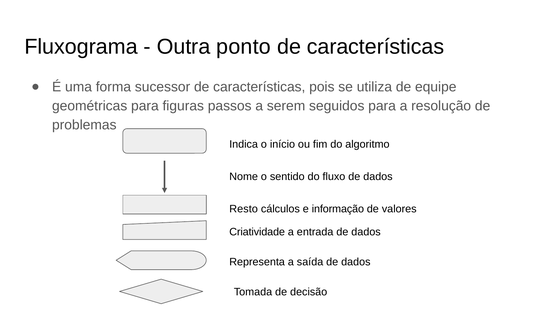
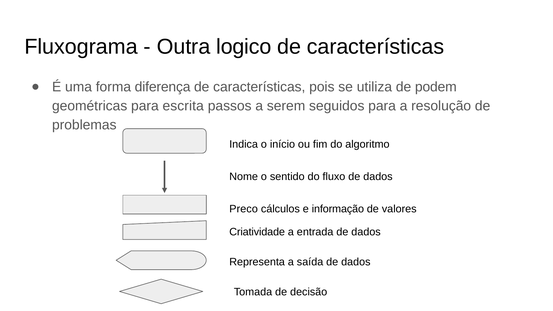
ponto: ponto -> logico
sucessor: sucessor -> diferença
equipe: equipe -> podem
figuras: figuras -> escrita
Resto: Resto -> Preco
